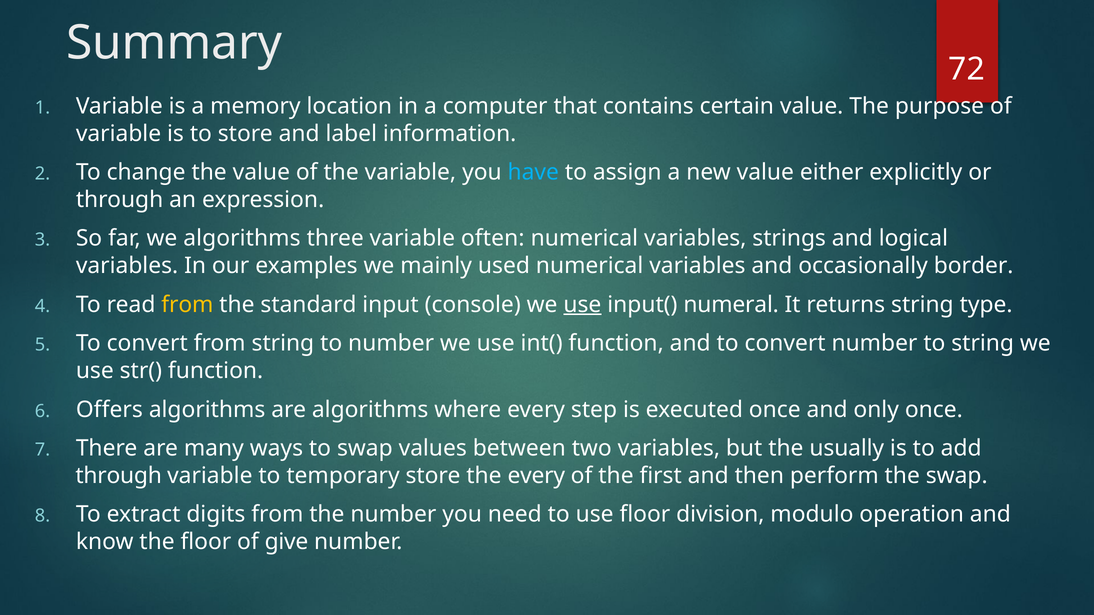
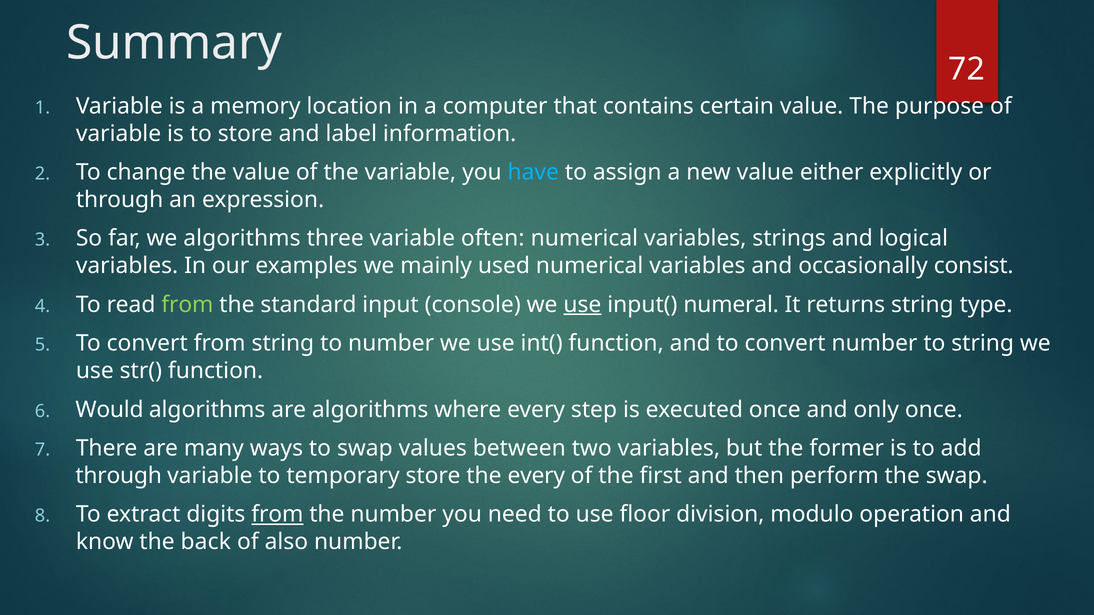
border: border -> consist
from at (187, 305) colour: yellow -> light green
Offers: Offers -> Would
usually: usually -> former
from at (277, 515) underline: none -> present
the floor: floor -> back
give: give -> also
